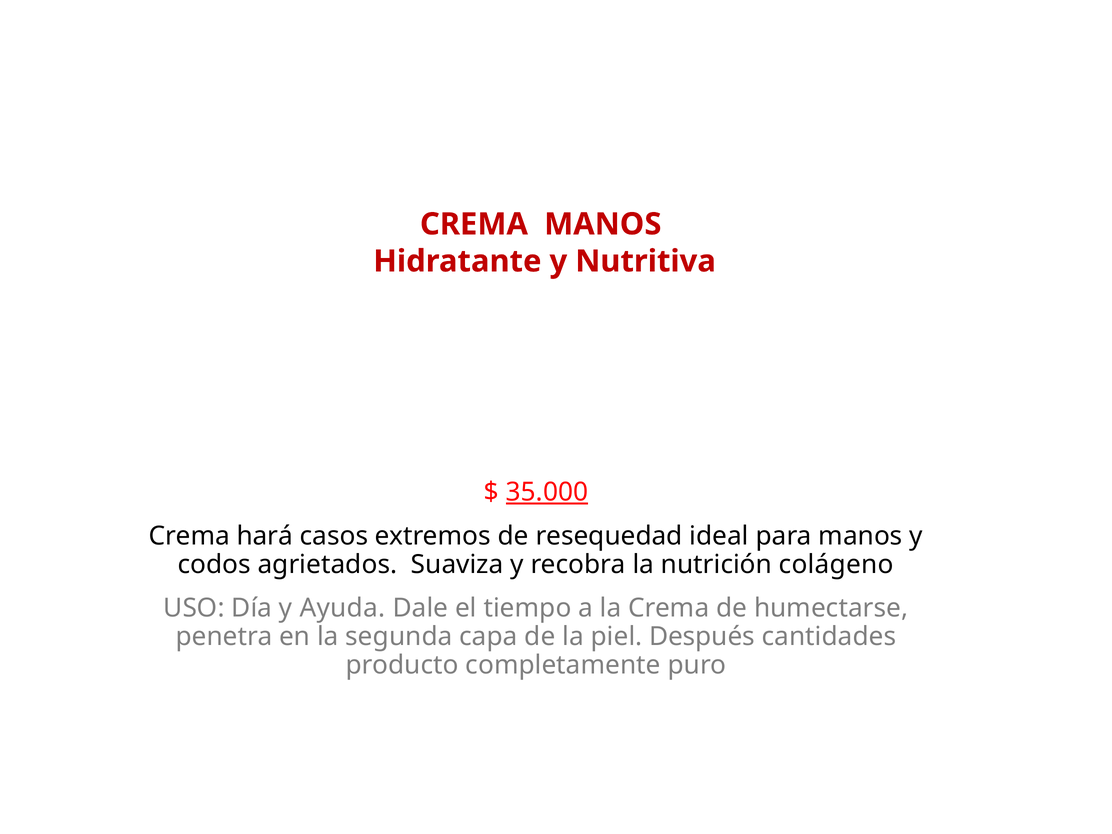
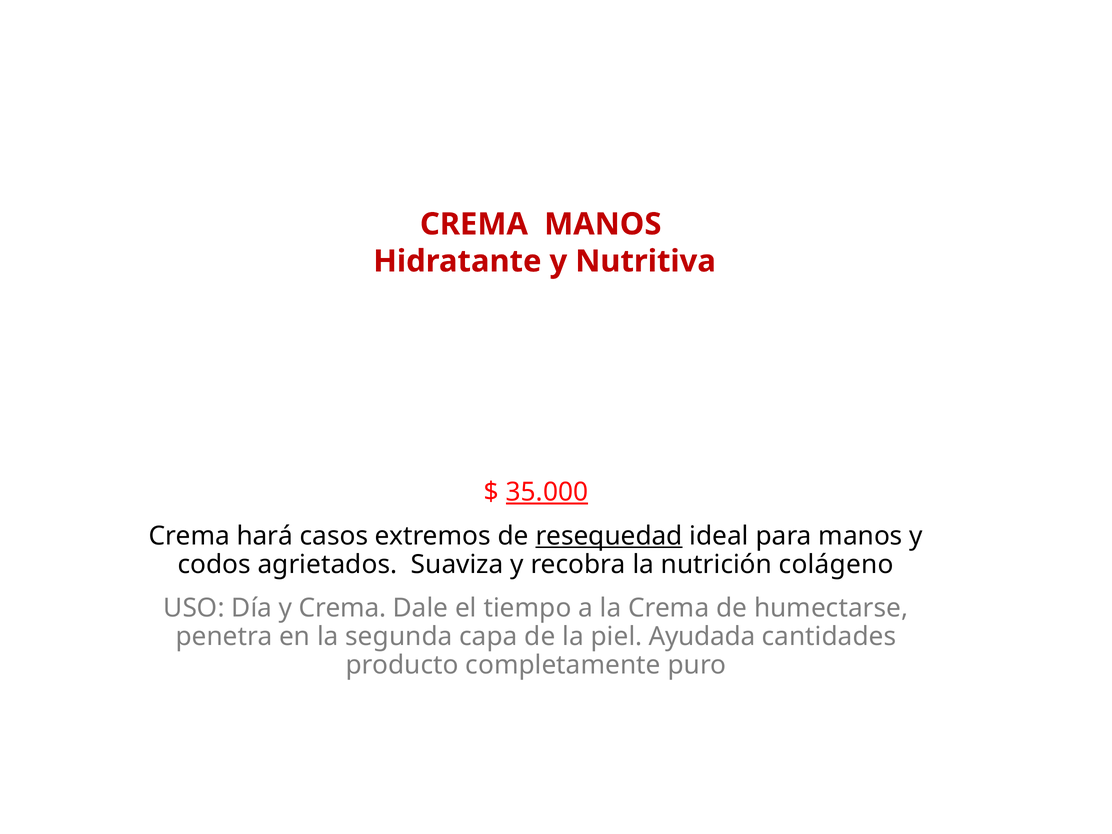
resequedad underline: none -> present
y Ayuda: Ayuda -> Crema
Después: Después -> Ayudada
